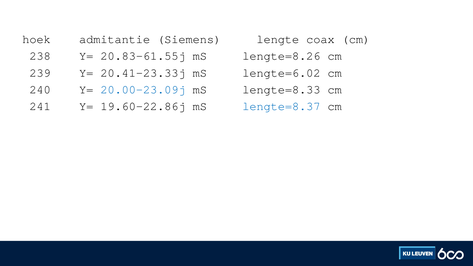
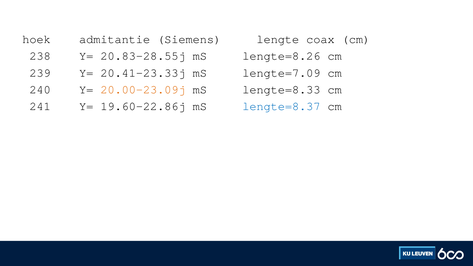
20.83-61.55j: 20.83-61.55j -> 20.83-28.55j
lengte=6.02: lengte=6.02 -> lengte=7.09
20.00-23.09j colour: blue -> orange
